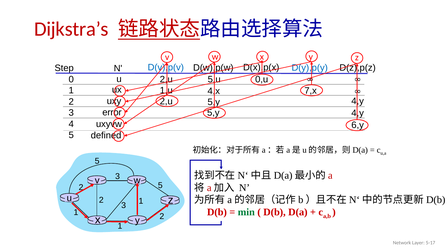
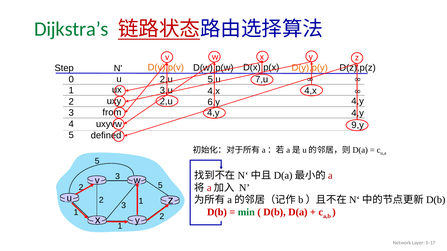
Dijkstra’s colour: red -> green
D(v),p(v colour: blue -> orange
D(y),p(y colour: blue -> orange
0,u: 0,u -> 7,u
1,u: 1,u -> 3,u
7,x at (311, 91): 7,x -> 4,x
5,y at (214, 102): 5,y -> 6,y
error: error -> from
5,y at (213, 113): 5,y -> 4,y
6,y: 6,y -> 9,y
